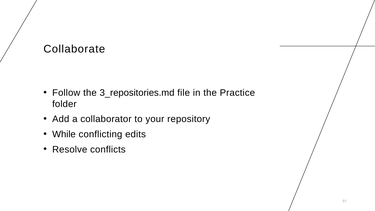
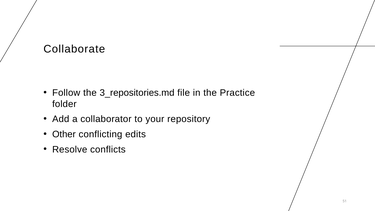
While: While -> Other
